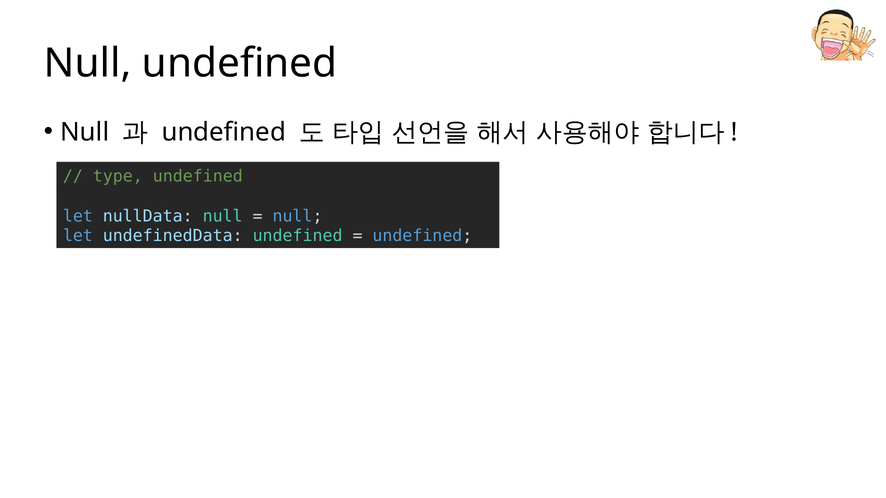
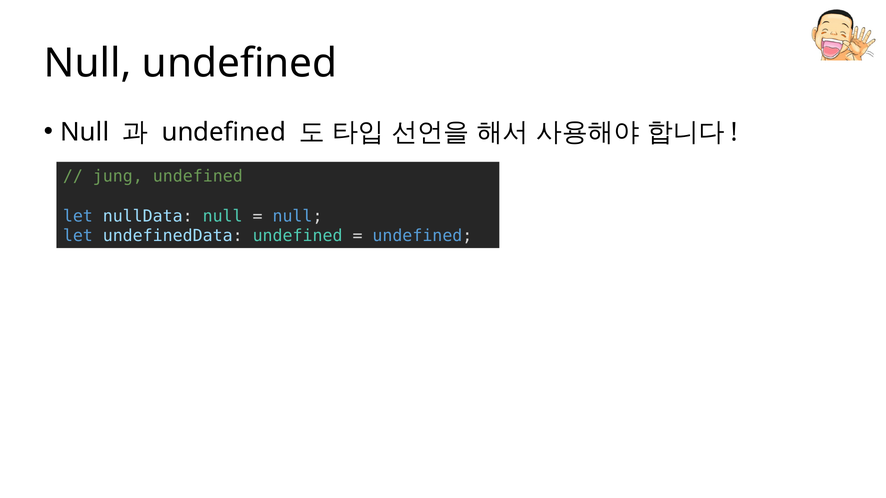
type: type -> jung
